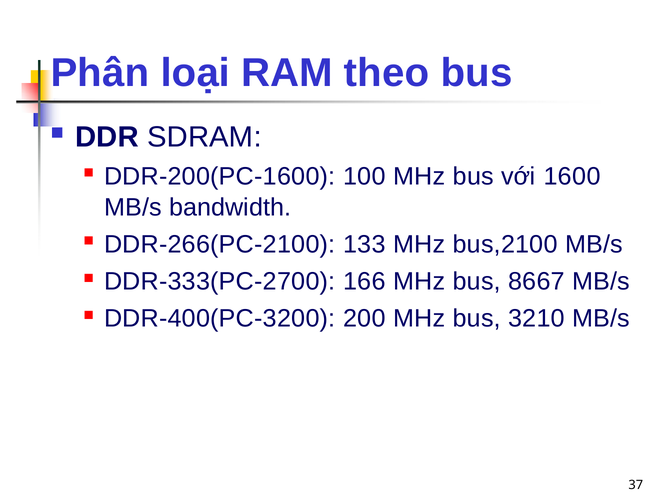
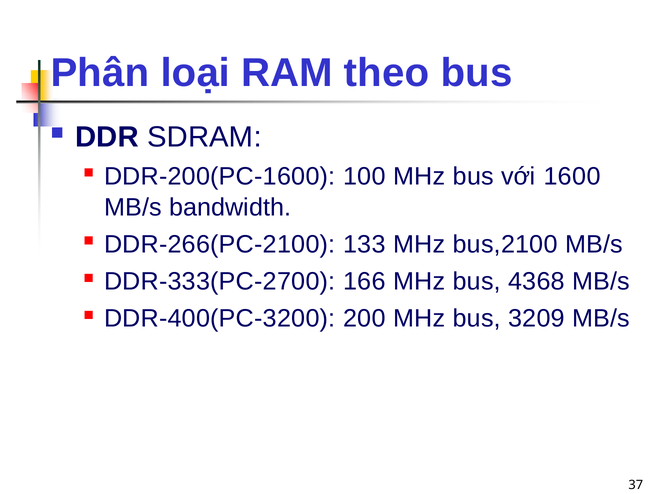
8667: 8667 -> 4368
3210: 3210 -> 3209
